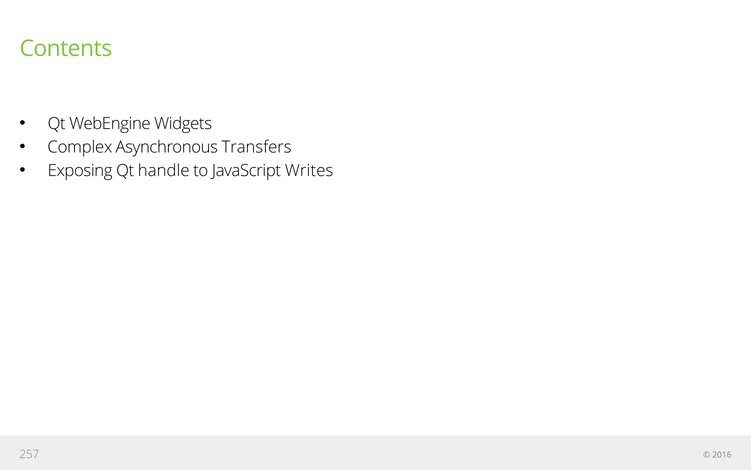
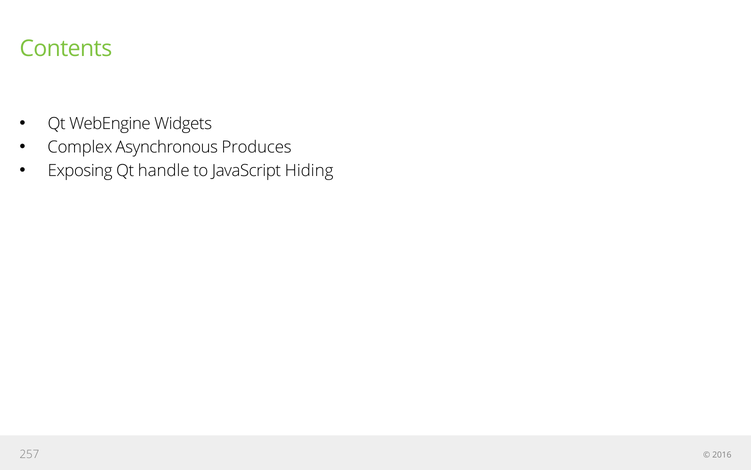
Transfers: Transfers -> Produces
Writes: Writes -> Hiding
